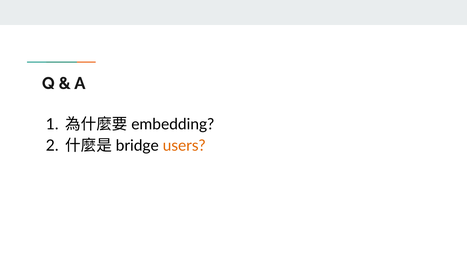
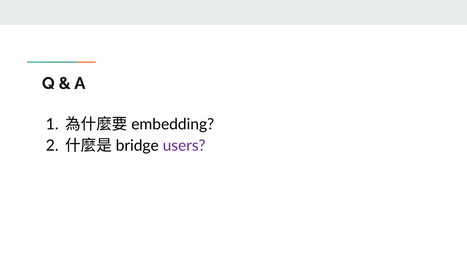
users colour: orange -> purple
